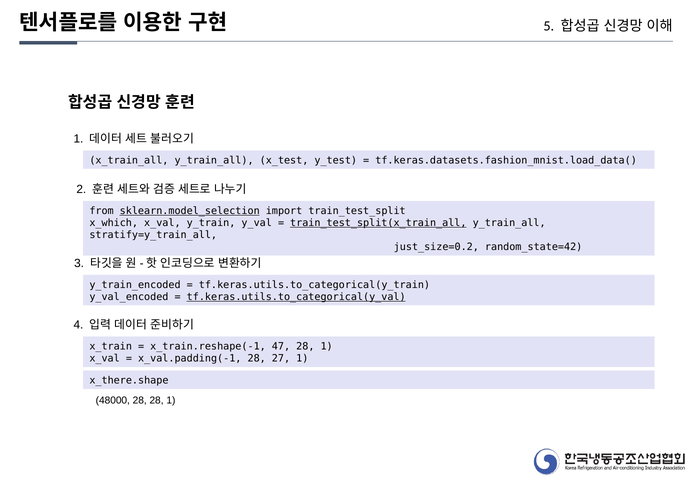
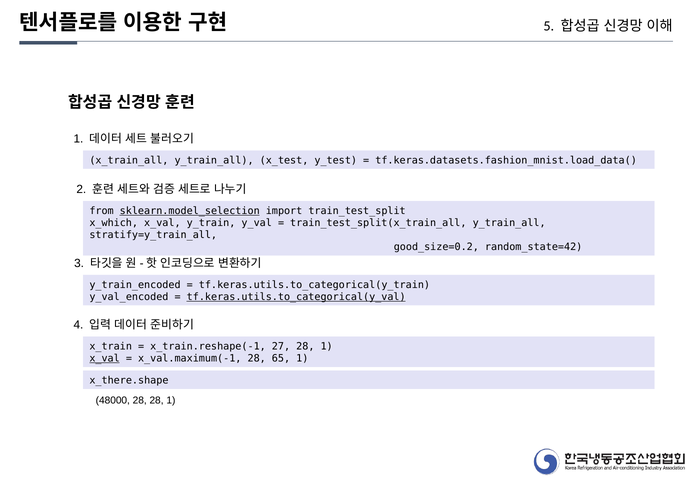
train_test_split(x_train_all underline: present -> none
just_size=0.2: just_size=0.2 -> good_size=0.2
47: 47 -> 27
x_val at (105, 359) underline: none -> present
x_val.padding(-1: x_val.padding(-1 -> x_val.maximum(-1
27: 27 -> 65
